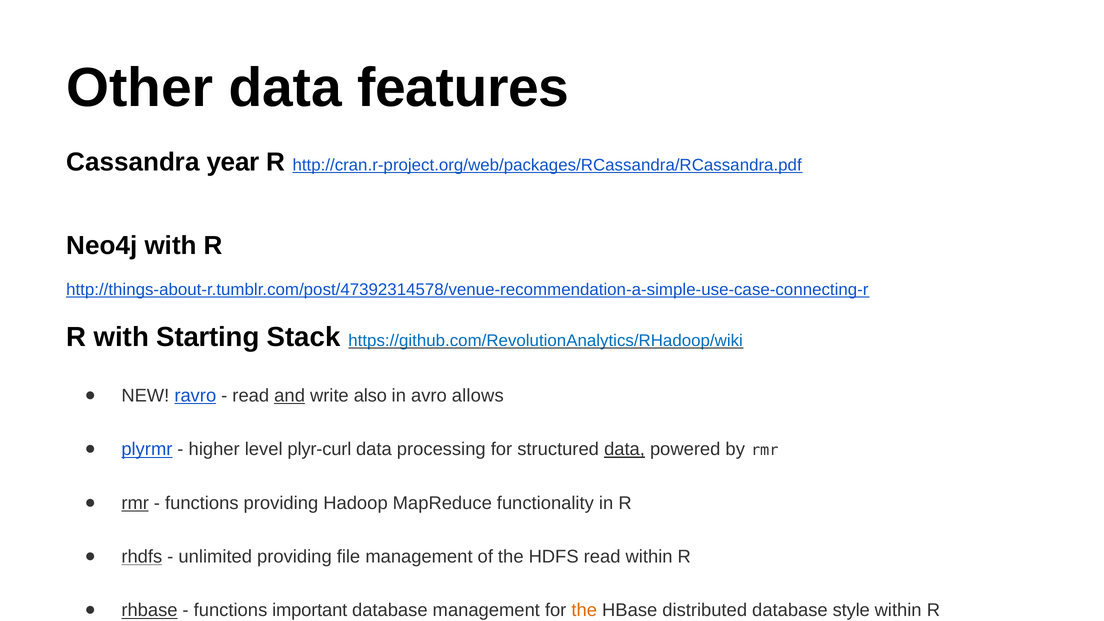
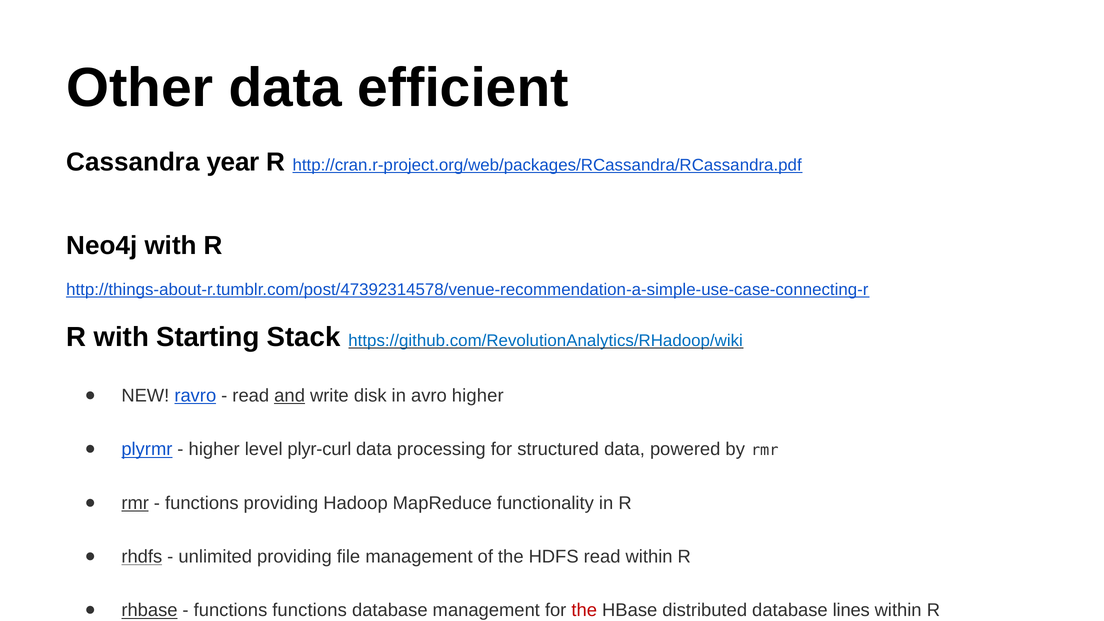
features: features -> efficient
also: also -> disk
avro allows: allows -> higher
data at (624, 449) underline: present -> none
functions important: important -> functions
the at (584, 610) colour: orange -> red
style: style -> lines
